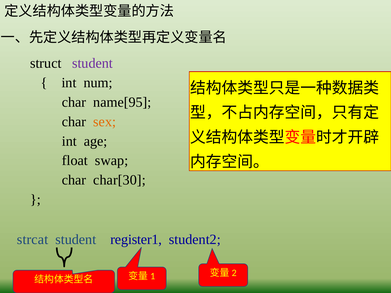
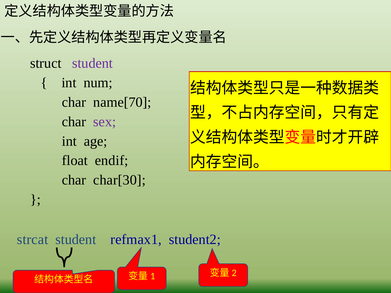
name[95: name[95 -> name[70
sex colour: orange -> purple
swap: swap -> endif
register1: register1 -> refmax1
